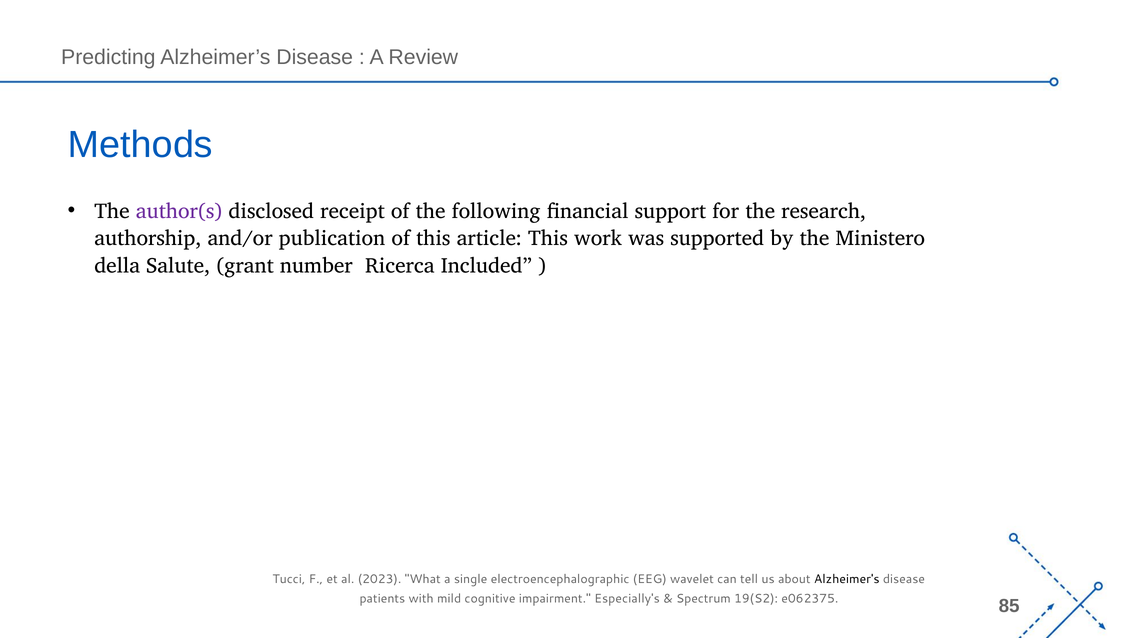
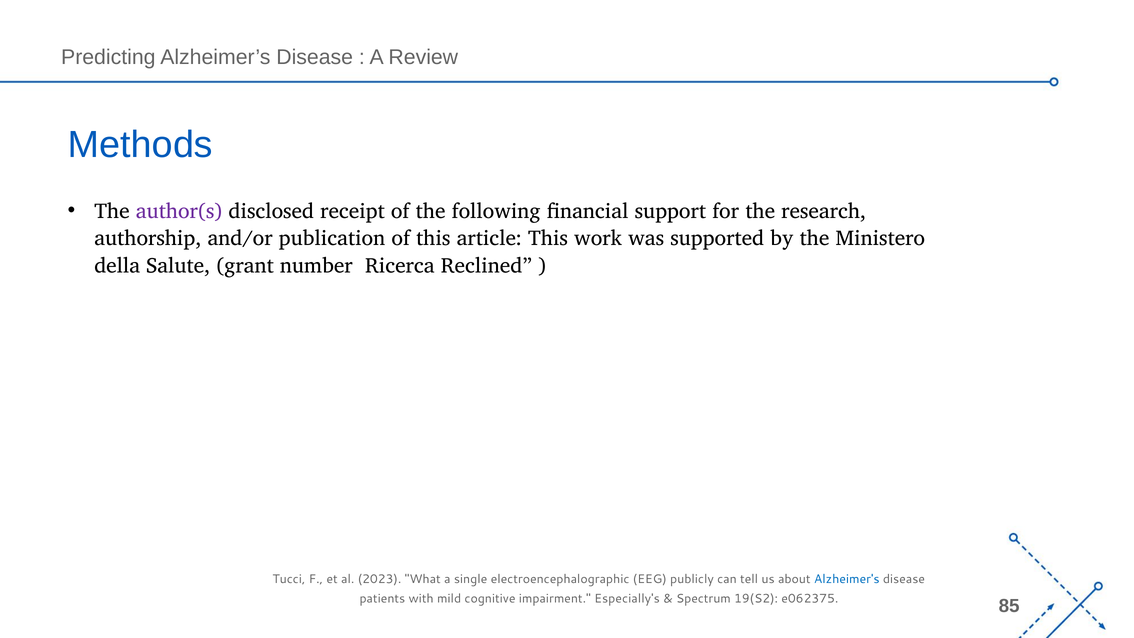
Included: Included -> Reclined
wavelet: wavelet -> publicly
Alzheimer's colour: black -> blue
